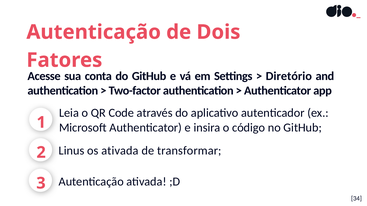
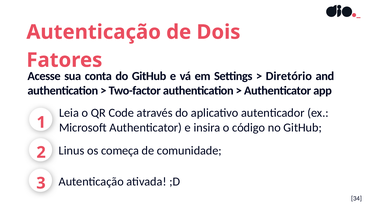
os ativada: ativada -> começa
transformar: transformar -> comunidade
